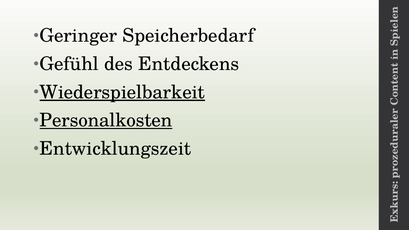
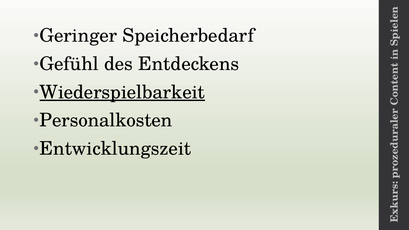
Personalkosten underline: present -> none
